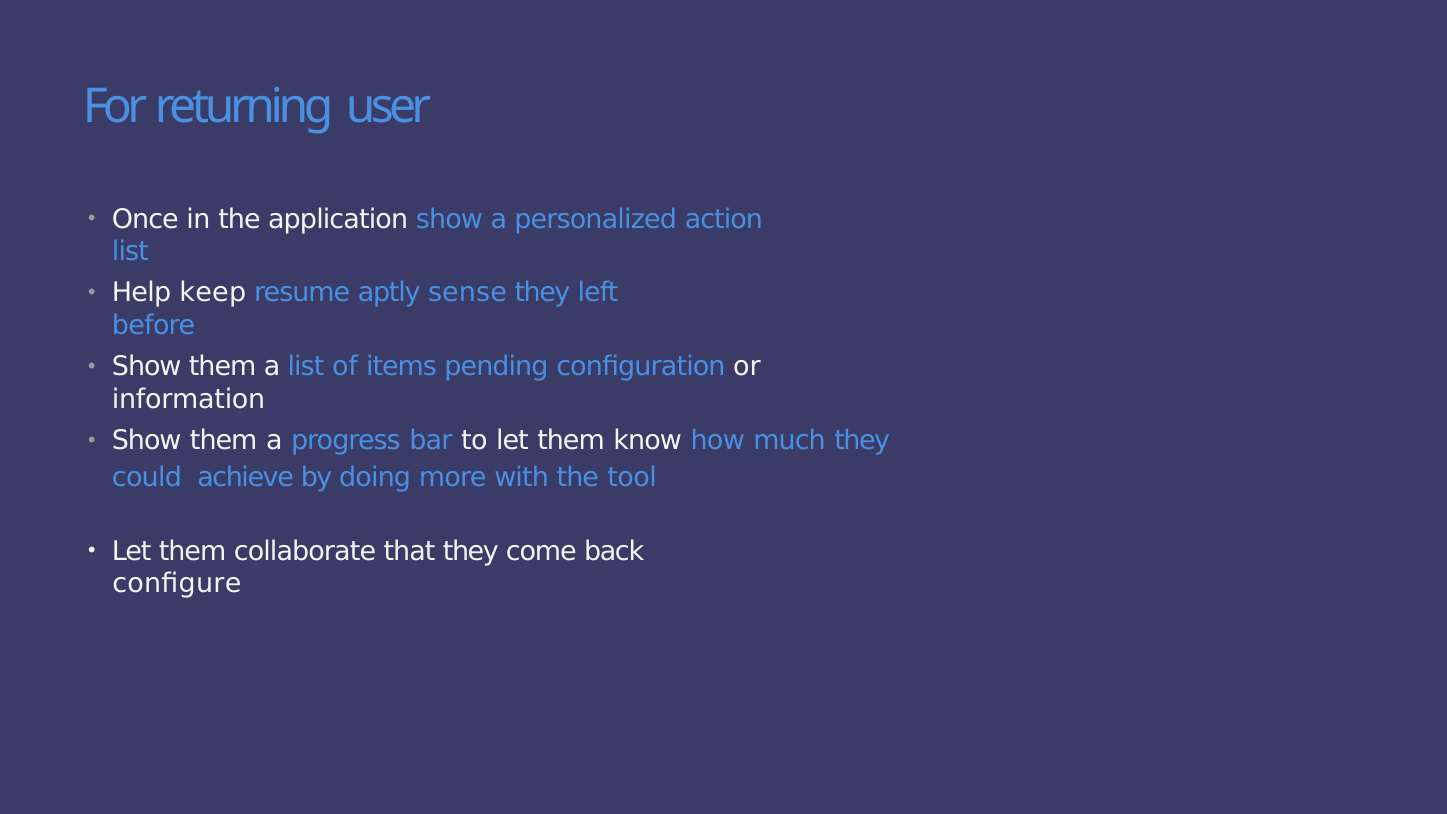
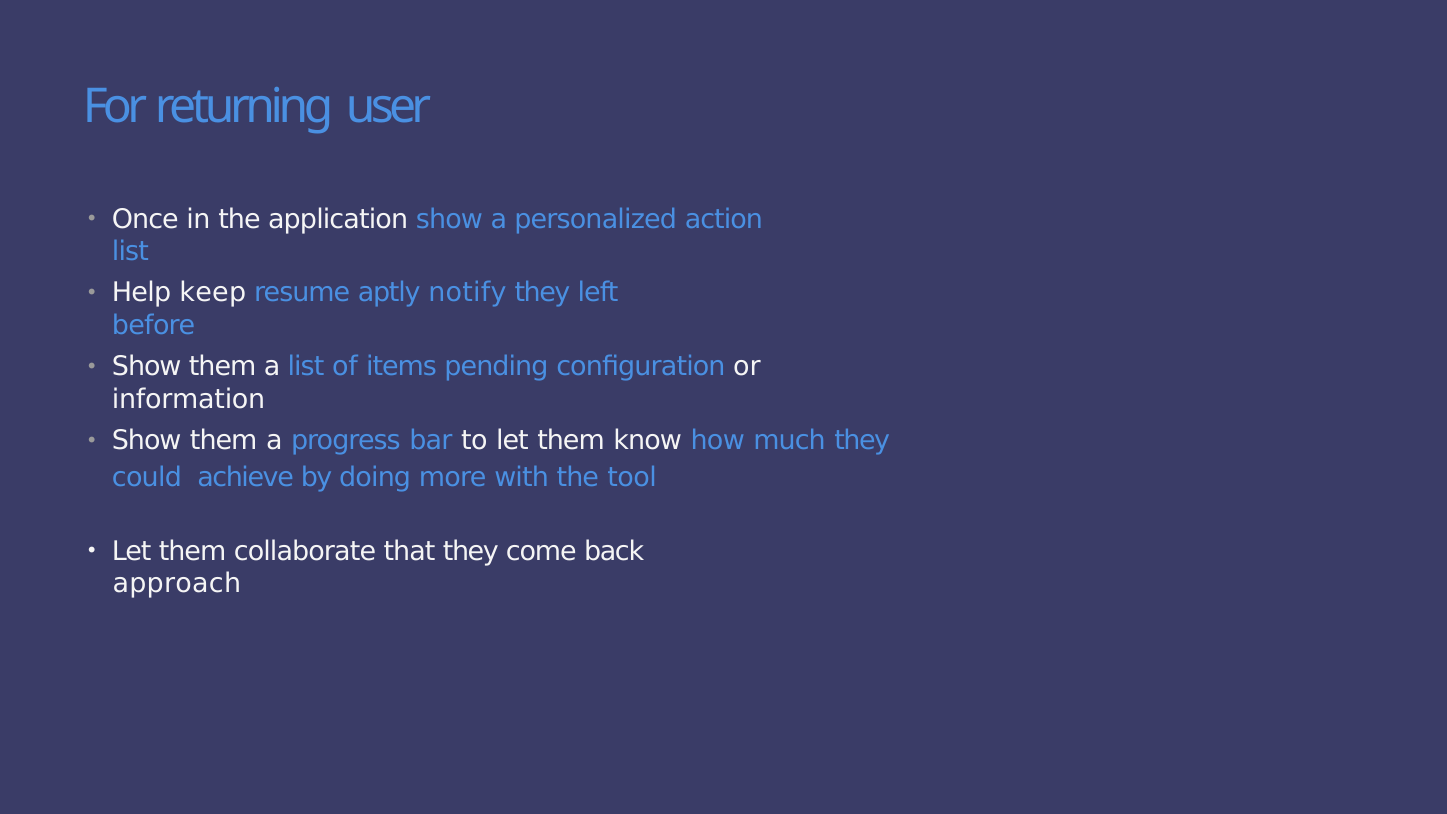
sense: sense -> notify
conﬁgure: conﬁgure -> approach
